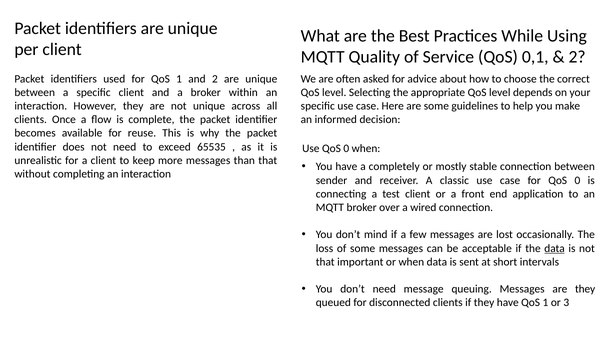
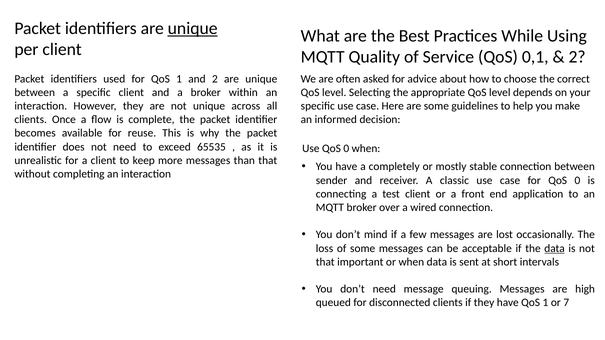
unique at (193, 28) underline: none -> present
are they: they -> high
3: 3 -> 7
